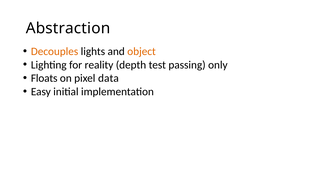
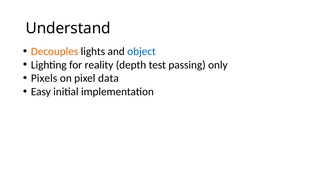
Abstraction: Abstraction -> Understand
object colour: orange -> blue
Floats: Floats -> Pixels
